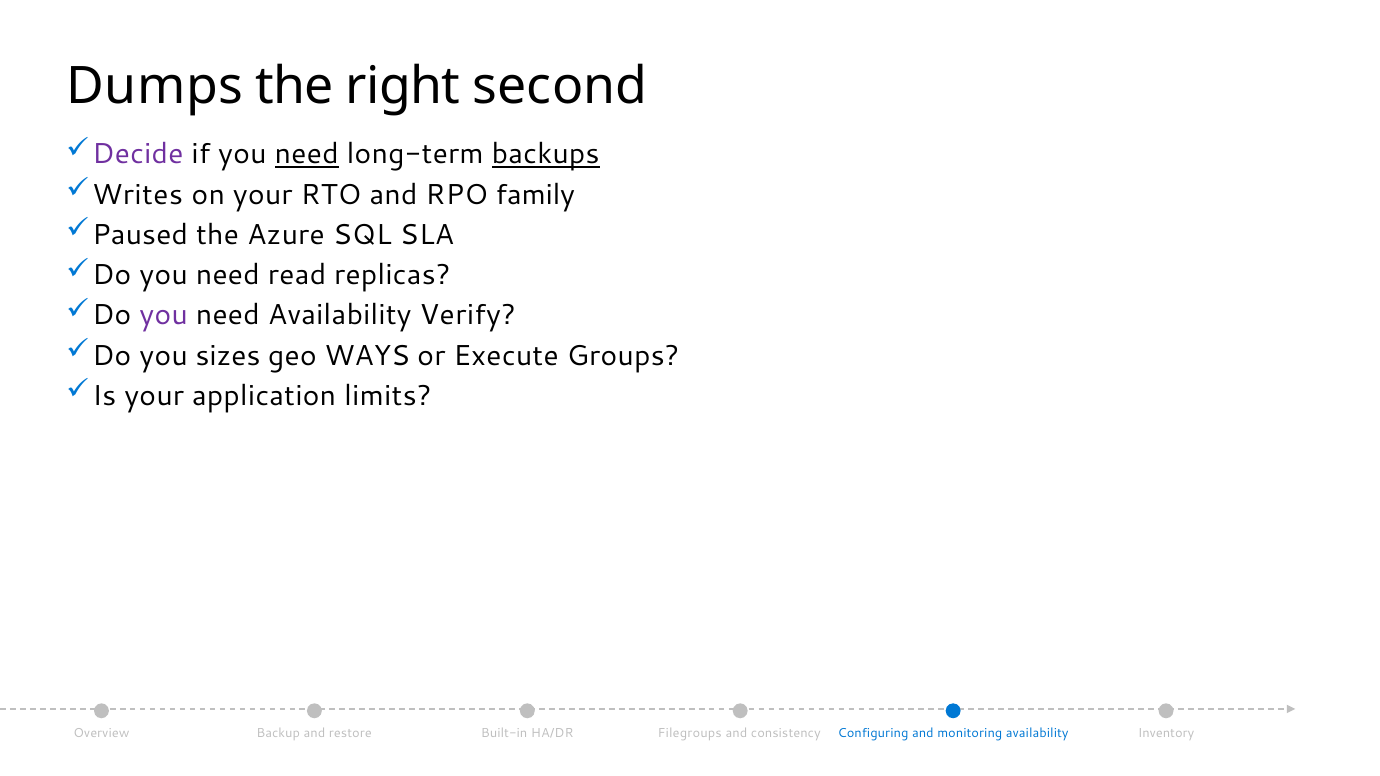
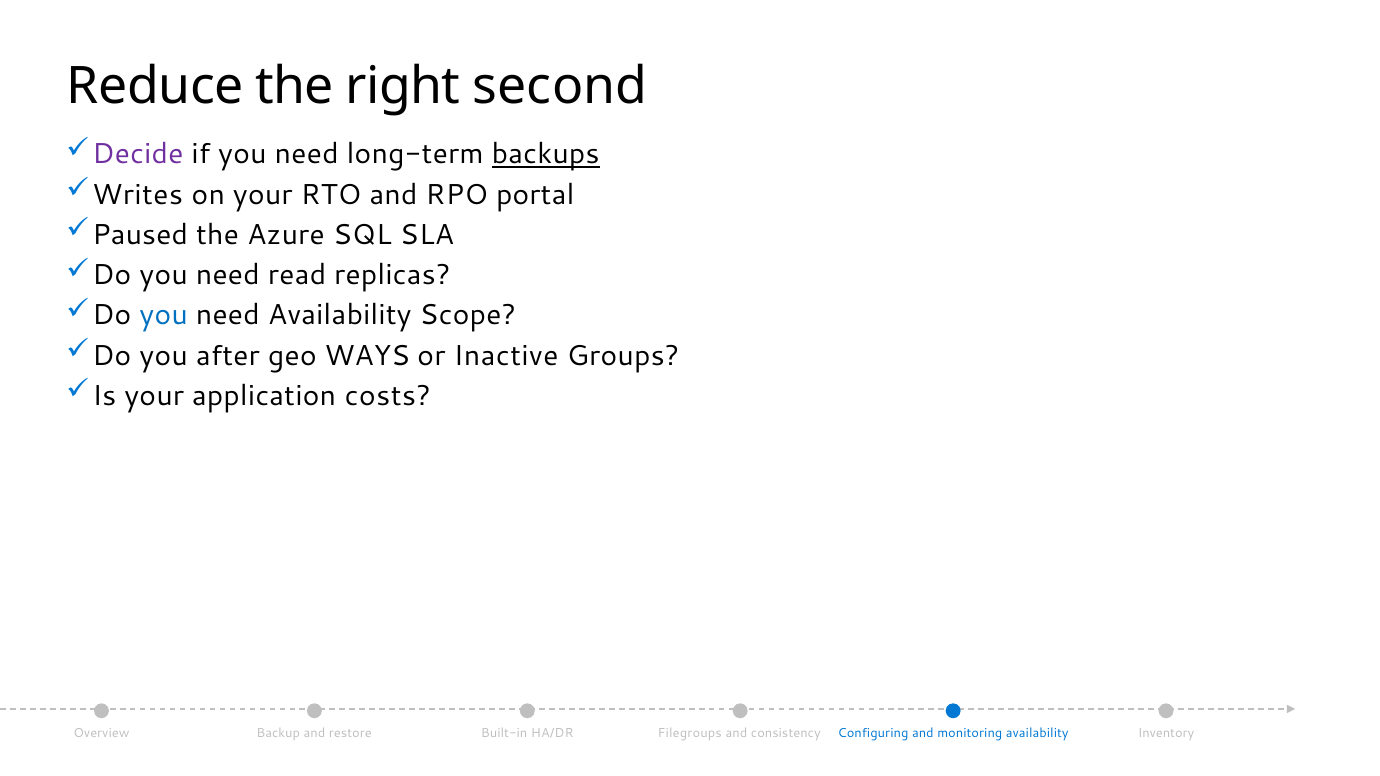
Dumps: Dumps -> Reduce
need at (307, 155) underline: present -> none
family: family -> portal
you at (164, 316) colour: purple -> blue
Verify: Verify -> Scope
sizes: sizes -> after
Execute: Execute -> Inactive
limits: limits -> costs
